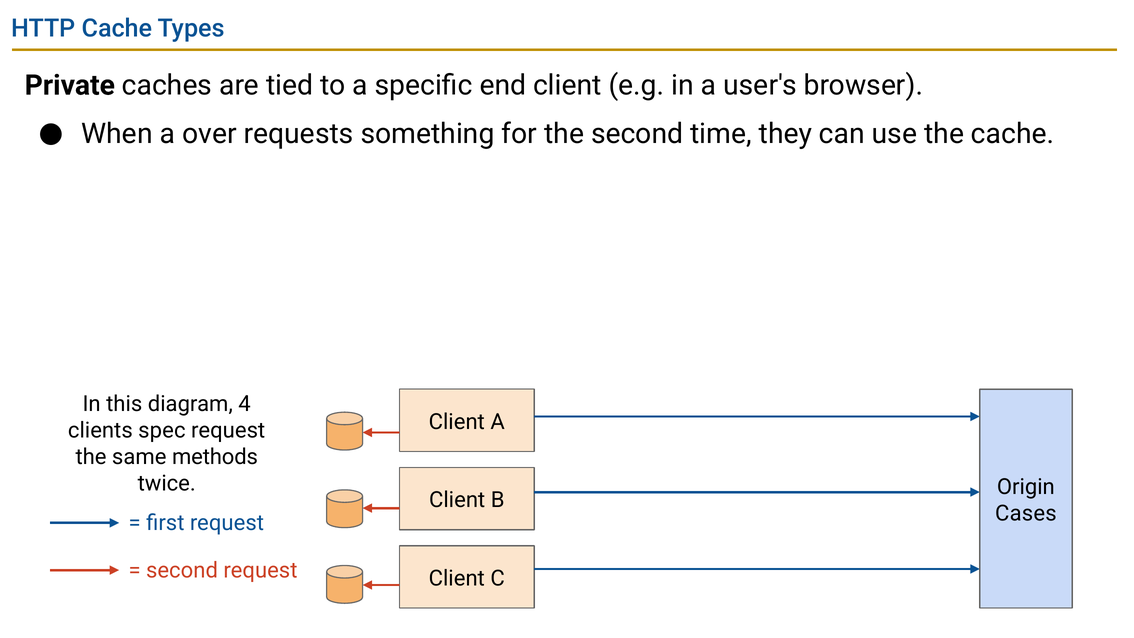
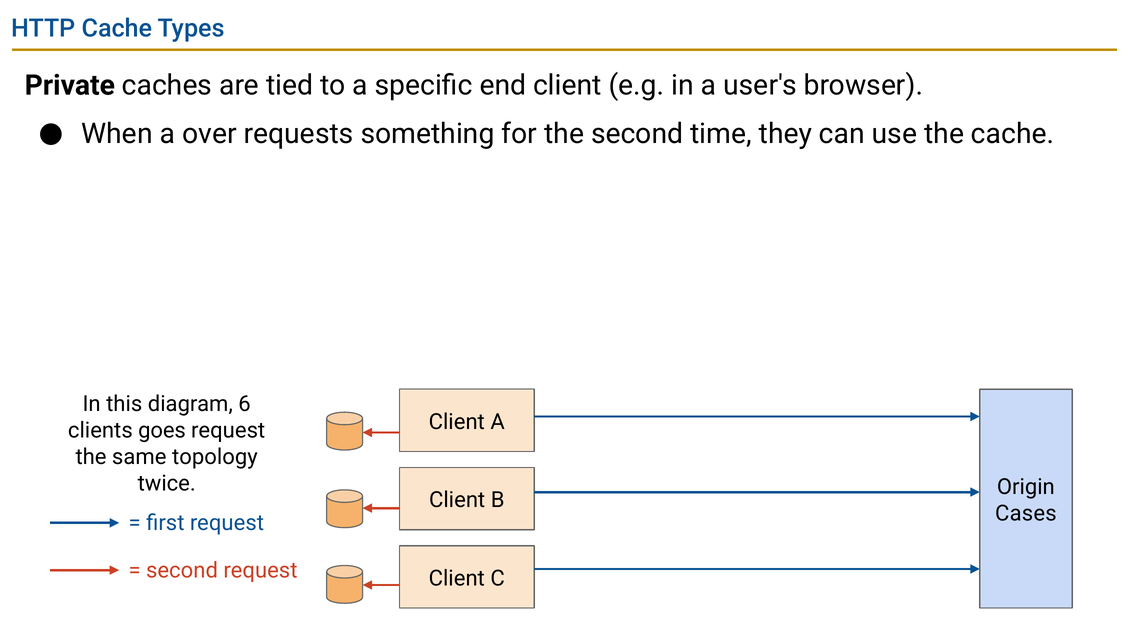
4: 4 -> 6
spec: spec -> goes
methods: methods -> topology
